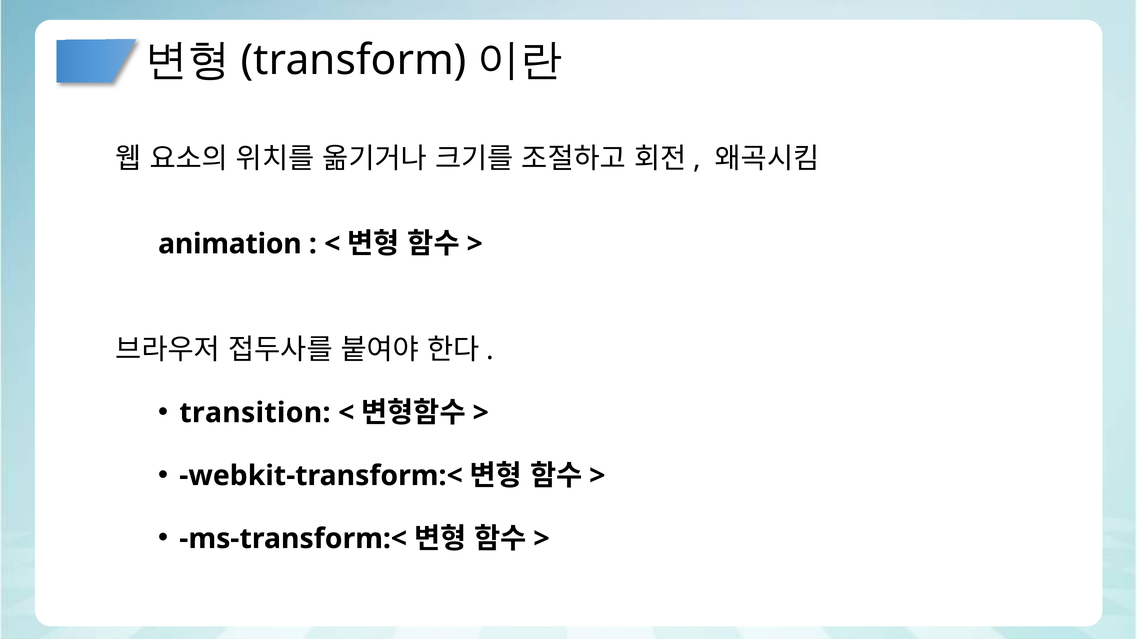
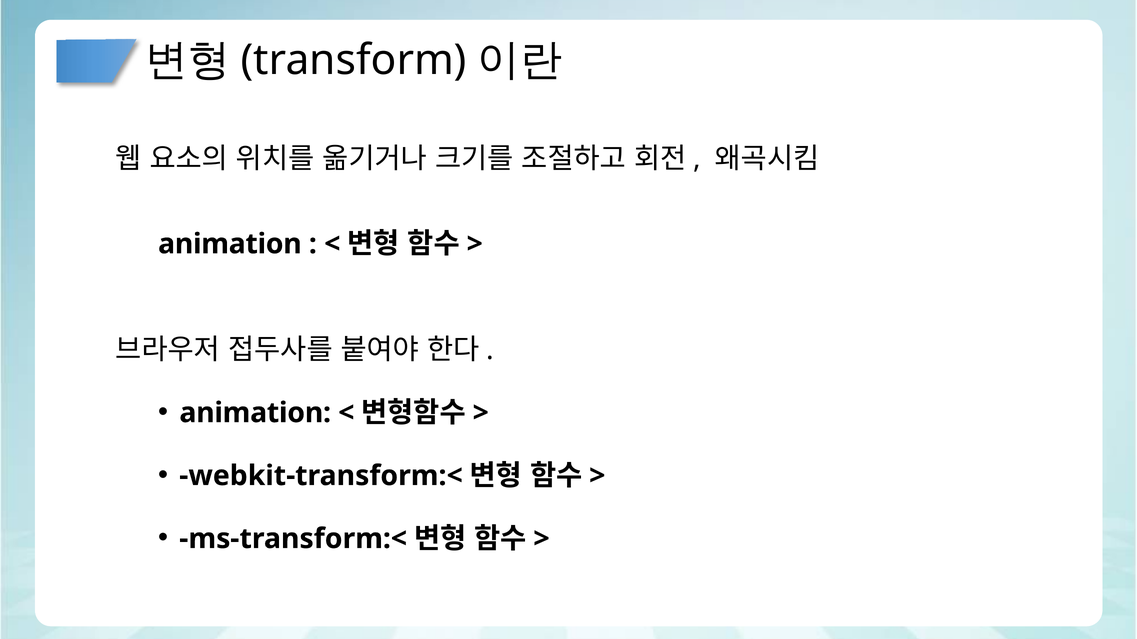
transition at (255, 413): transition -> animation
